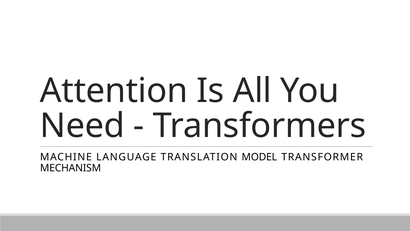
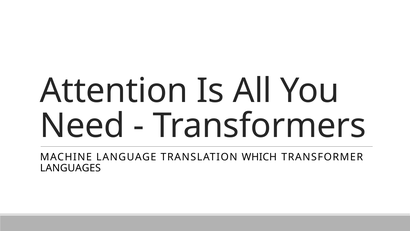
MODEL: MODEL -> WHICH
MECHANISM: MECHANISM -> LANGUAGES
